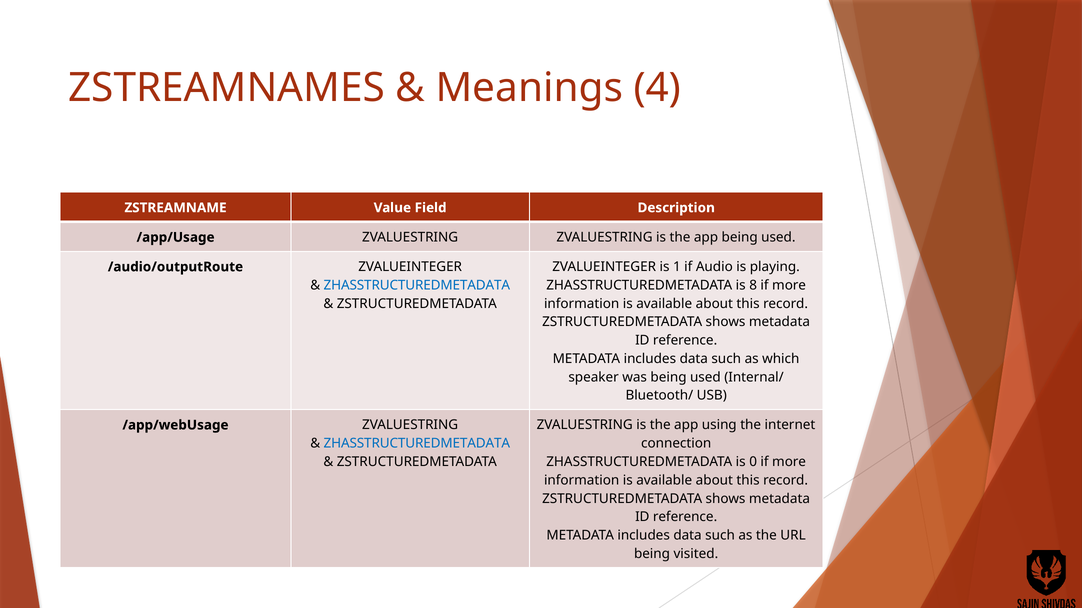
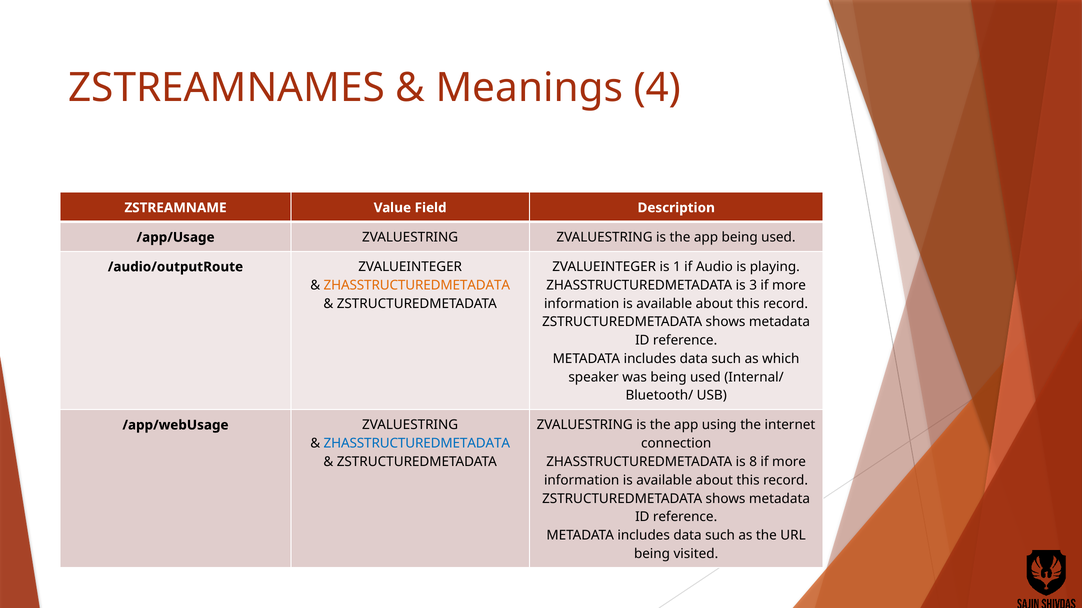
ZHASSTRUCTUREDMETADATA at (417, 286) colour: blue -> orange
8: 8 -> 3
0: 0 -> 8
